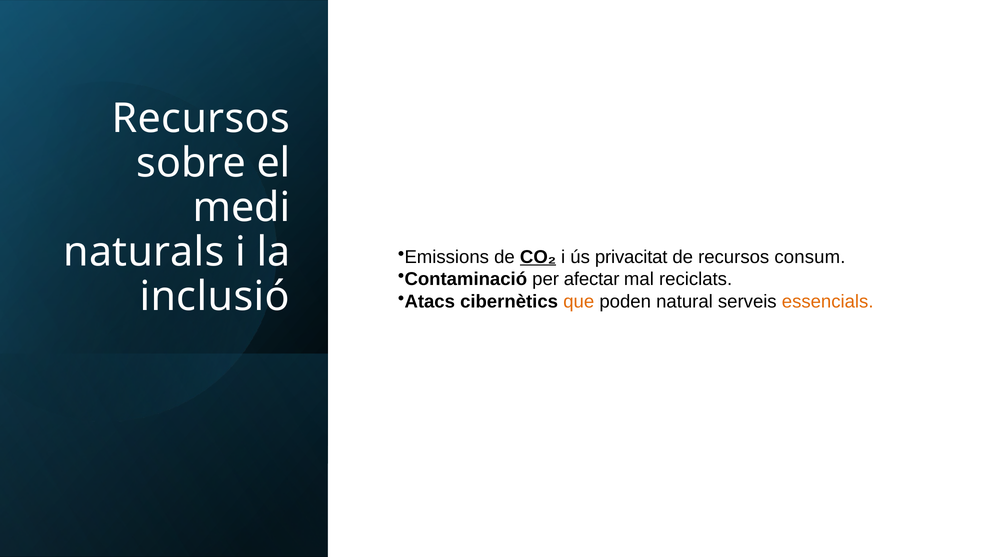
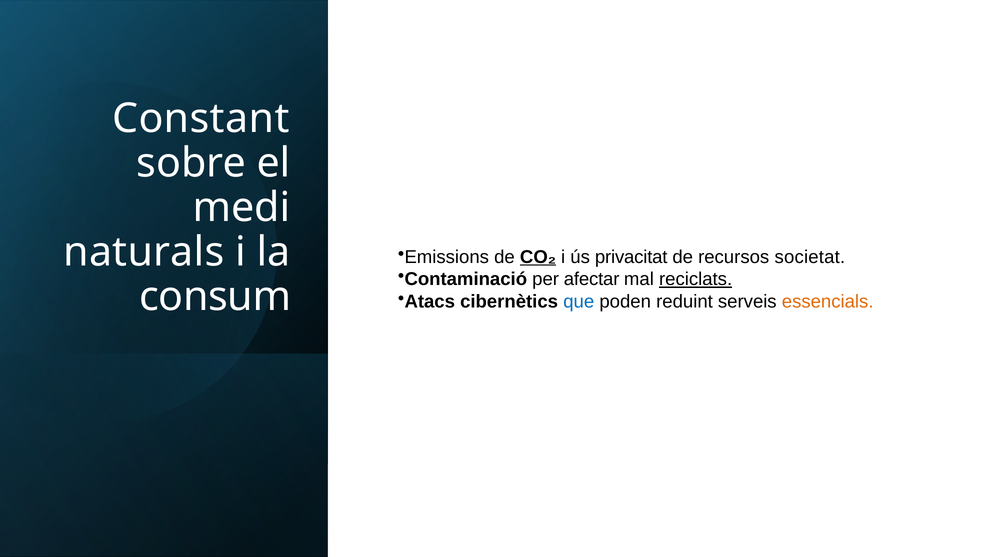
Recursos at (201, 118): Recursos -> Constant
consum: consum -> societat
reciclats underline: none -> present
inclusió: inclusió -> consum
que colour: orange -> blue
natural: natural -> reduint
